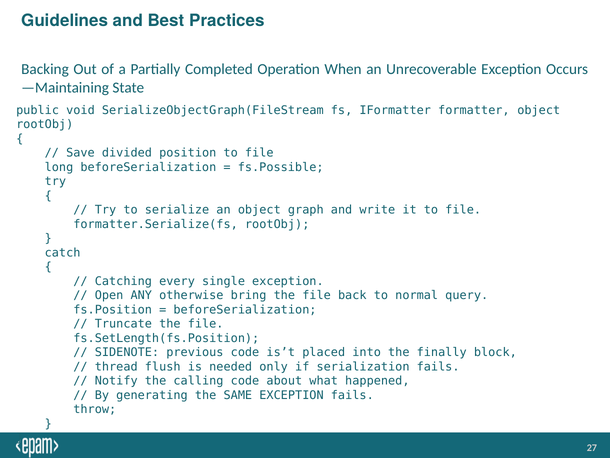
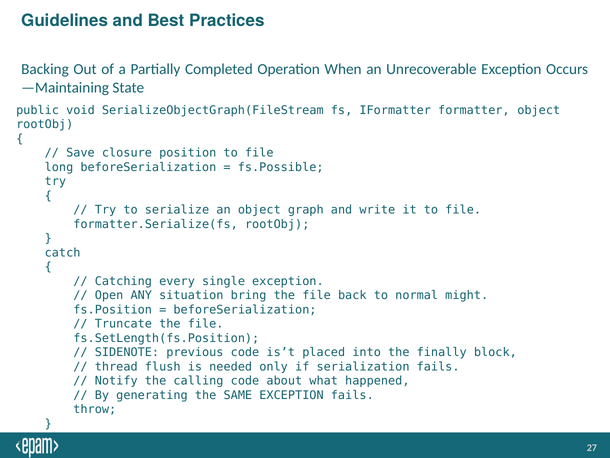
divided: divided -> closure
otherwise: otherwise -> situation
query: query -> might
